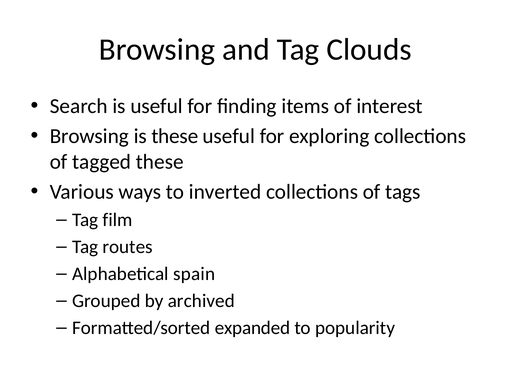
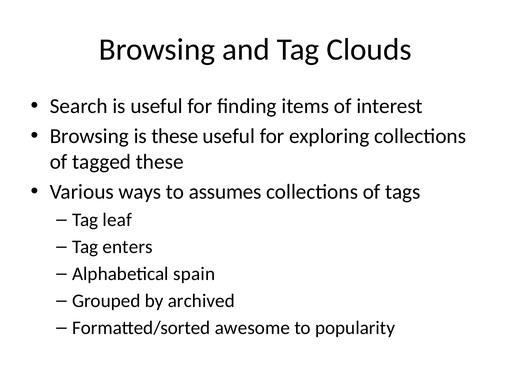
inverted: inverted -> assumes
film: film -> leaf
routes: routes -> enters
expanded: expanded -> awesome
